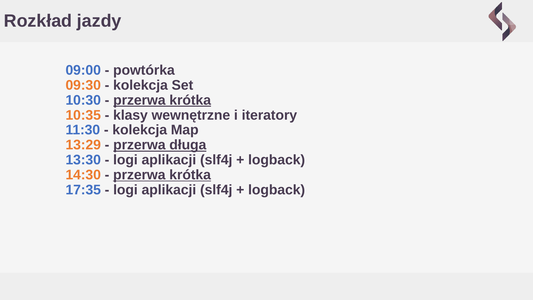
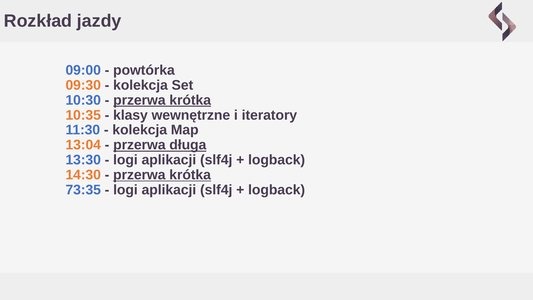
13:29: 13:29 -> 13:04
17:35: 17:35 -> 73:35
